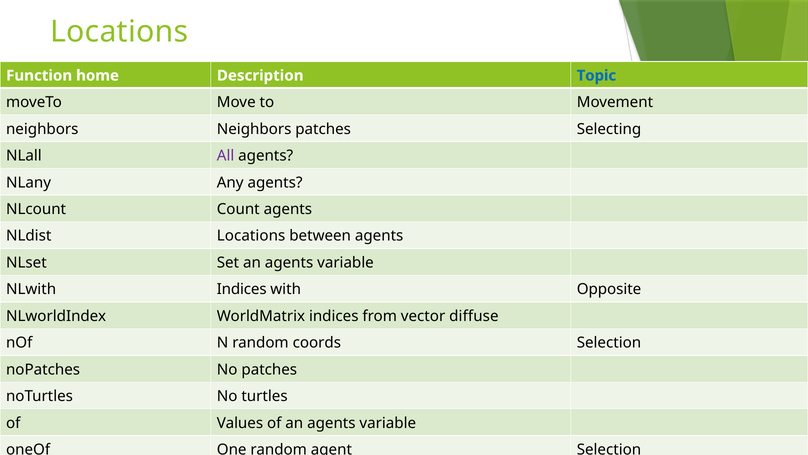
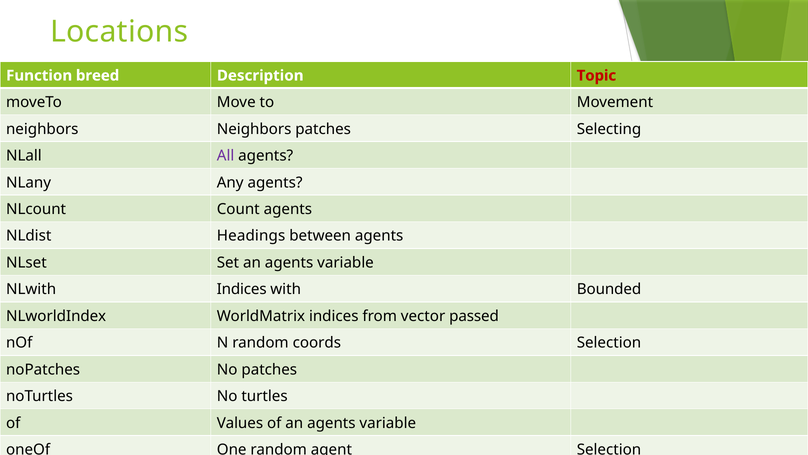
home: home -> breed
Topic colour: blue -> red
NLdist Locations: Locations -> Headings
Opposite: Opposite -> Bounded
diffuse: diffuse -> passed
